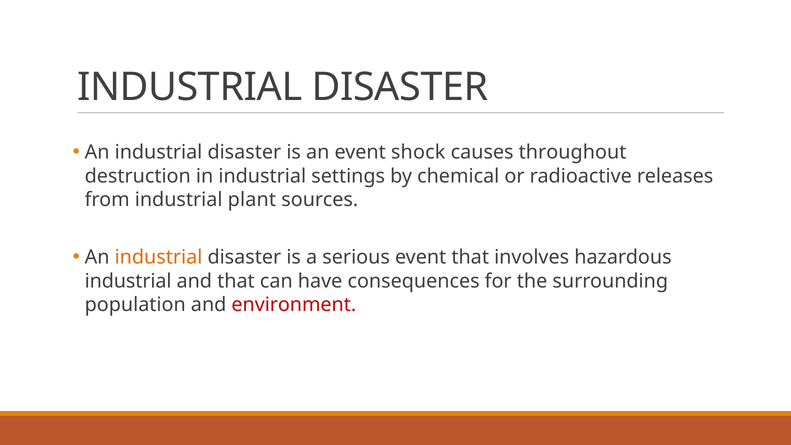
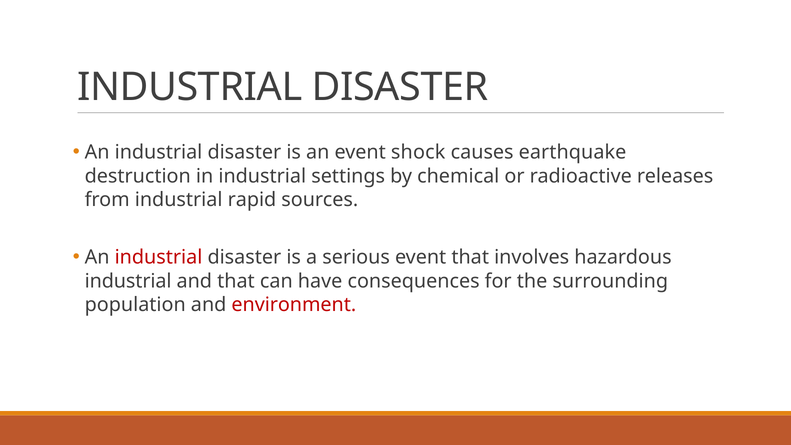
throughout: throughout -> earthquake
plant: plant -> rapid
industrial at (159, 257) colour: orange -> red
